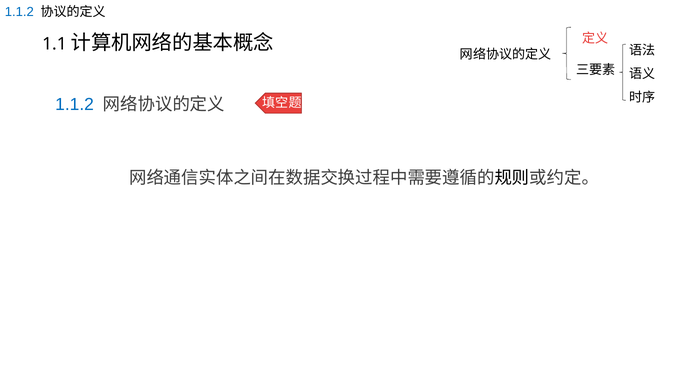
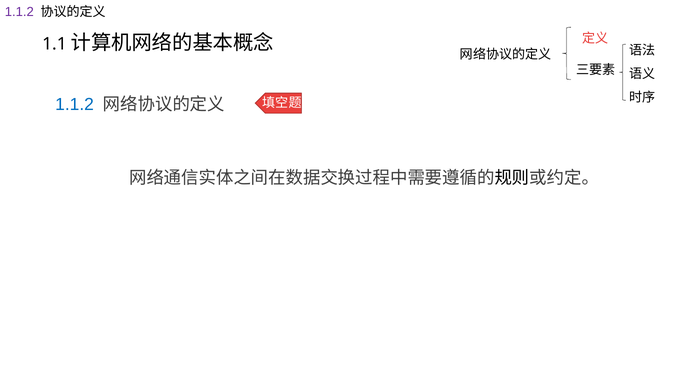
1.1.2 at (19, 12) colour: blue -> purple
